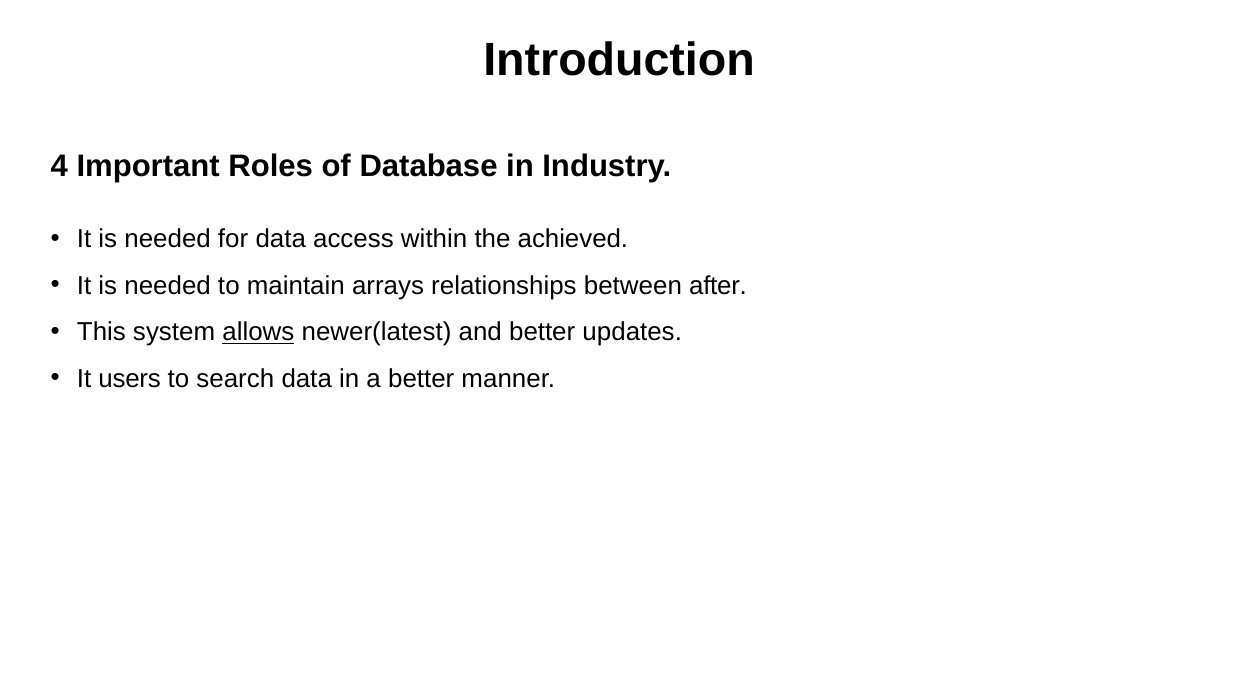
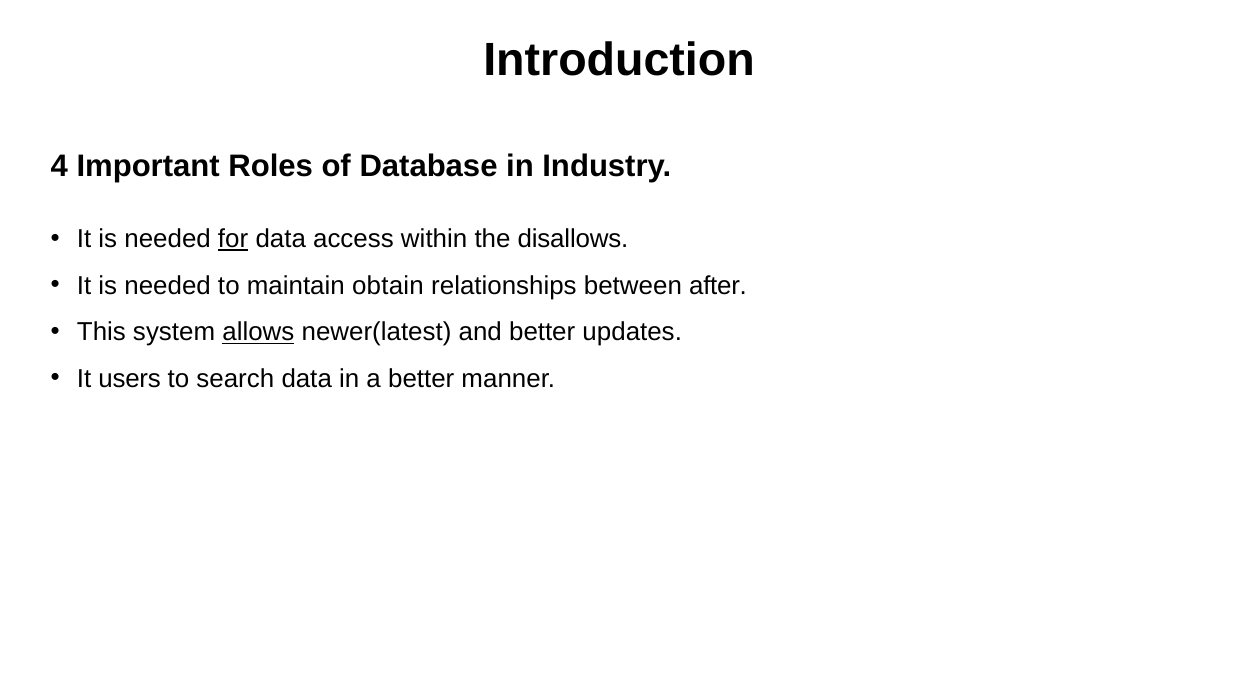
for underline: none -> present
achieved: achieved -> disallows
arrays: arrays -> obtain
